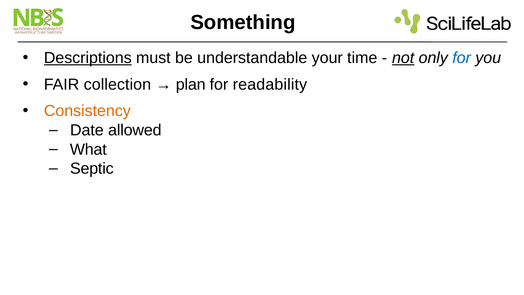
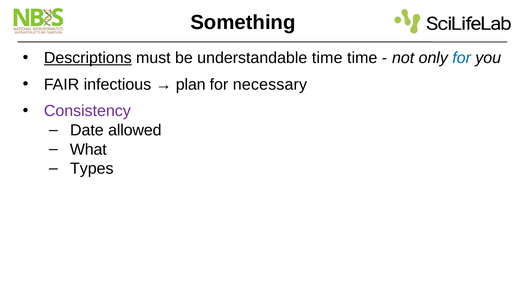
understandable your: your -> time
not underline: present -> none
collection: collection -> infectious
readability: readability -> necessary
Consistency colour: orange -> purple
Septic: Septic -> Types
